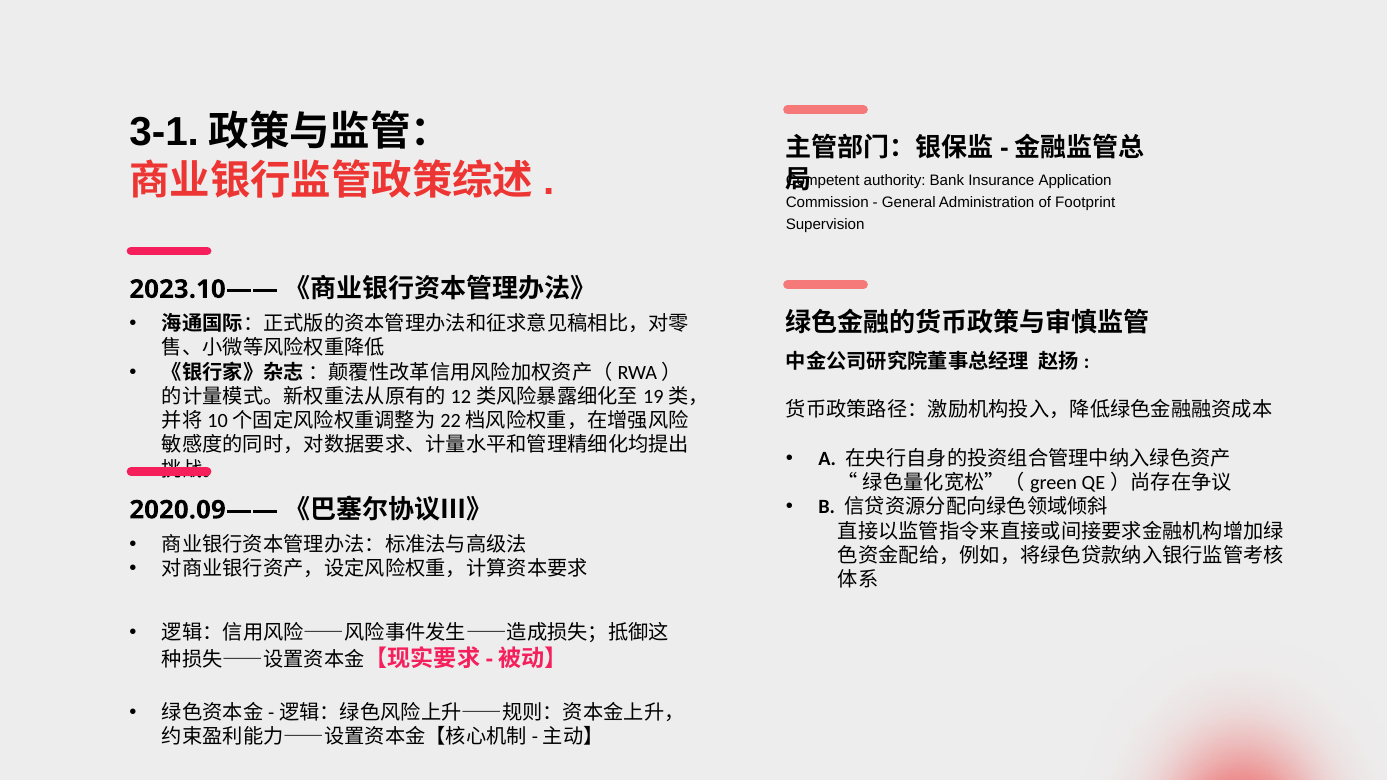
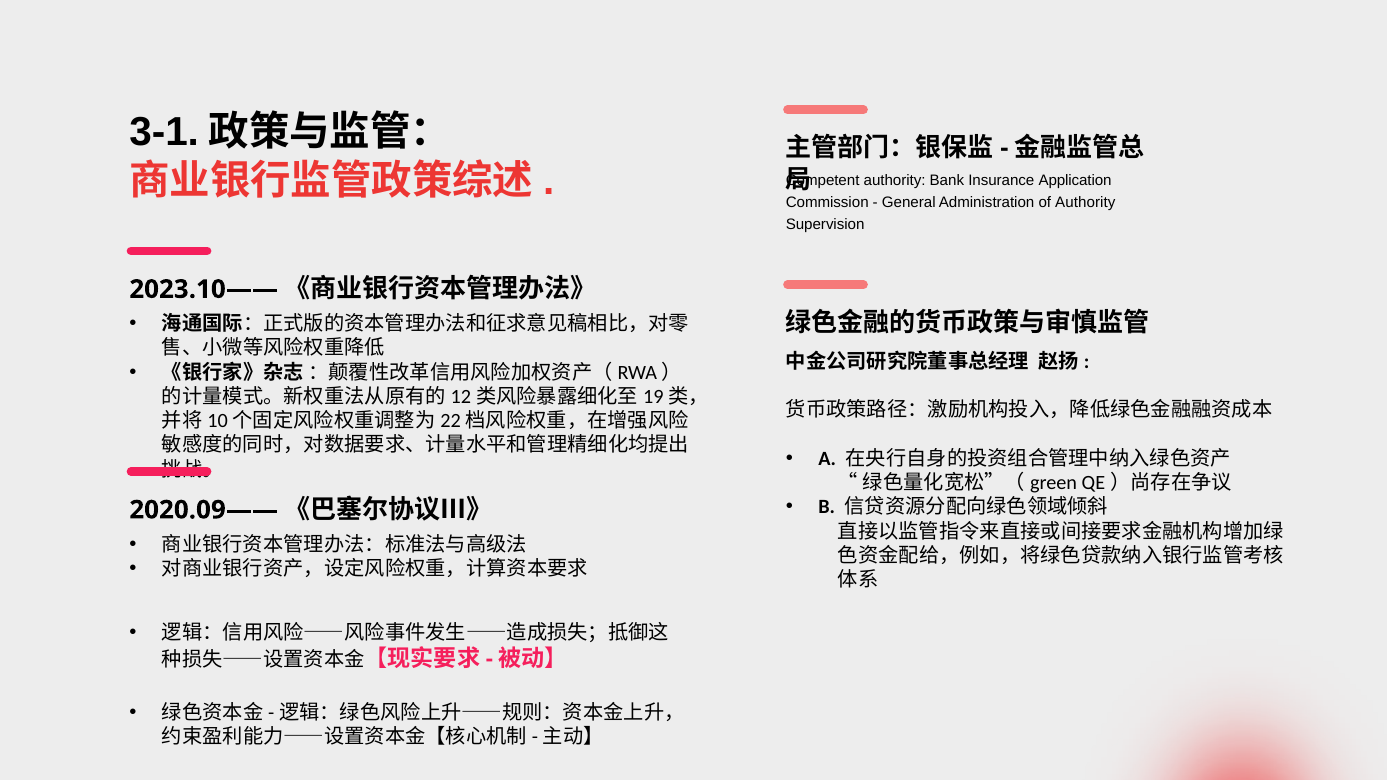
of Footprint: Footprint -> Authority
